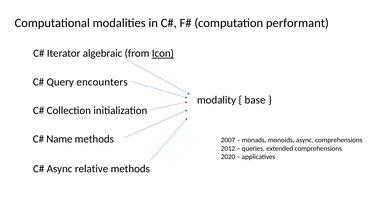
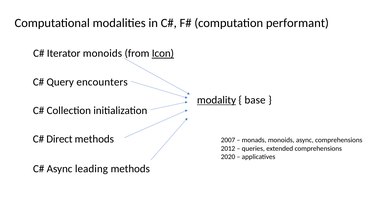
Iterator algebraic: algebraic -> monoids
modality underline: none -> present
Name: Name -> Direct
relative: relative -> leading
